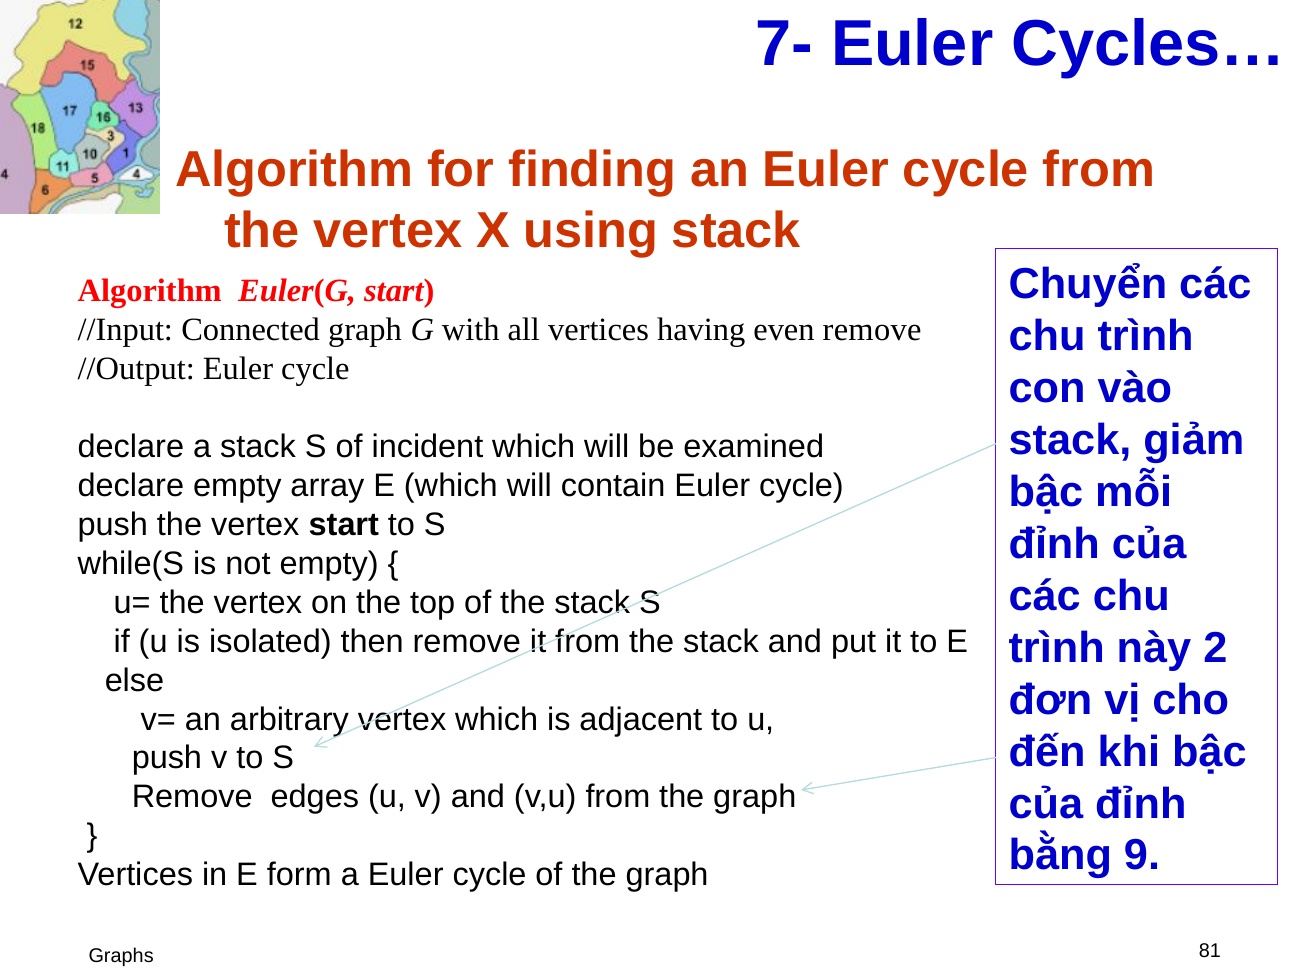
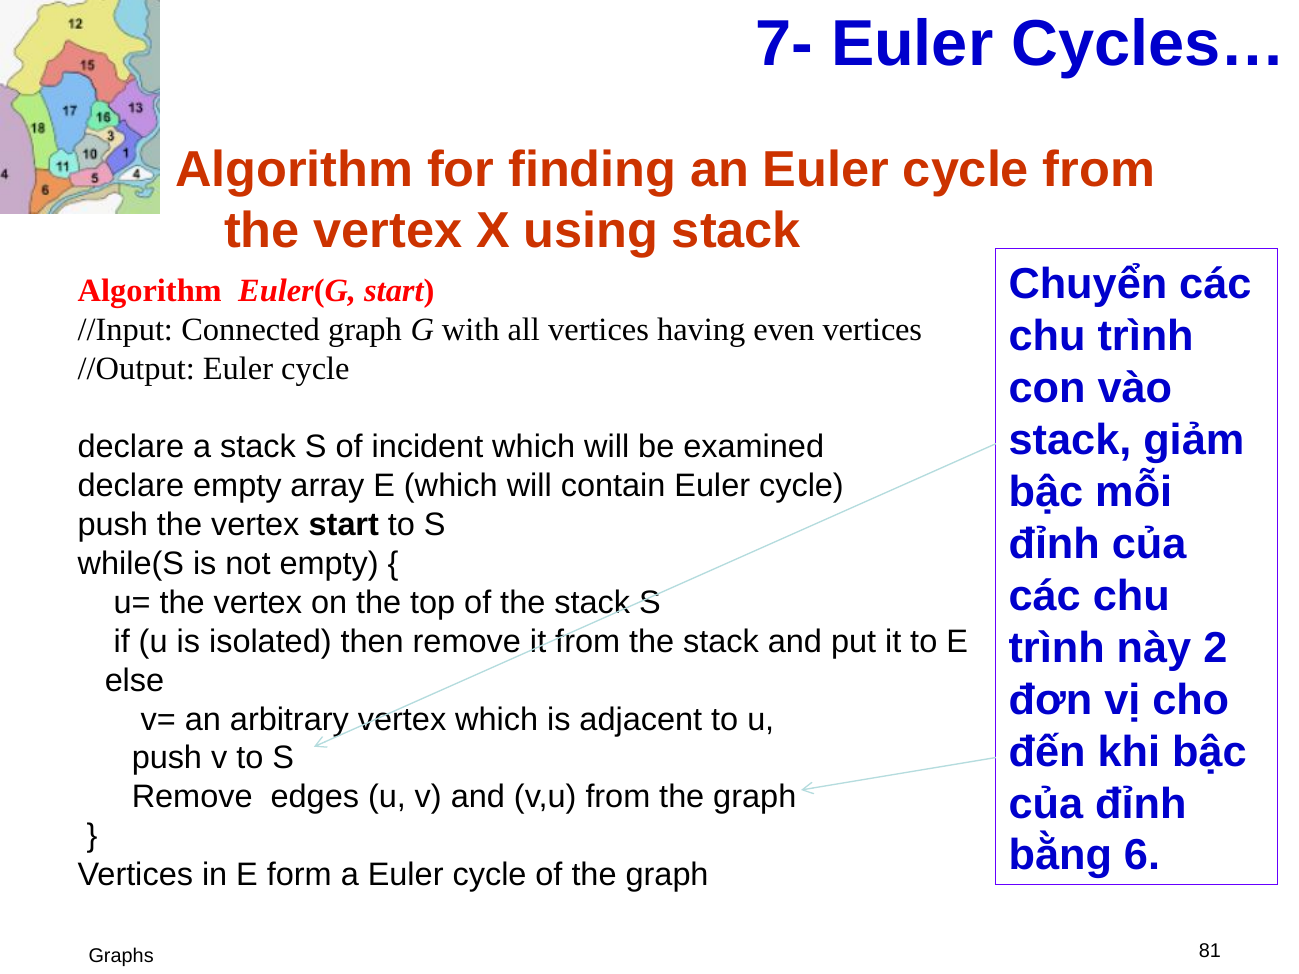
even remove: remove -> vertices
9: 9 -> 6
